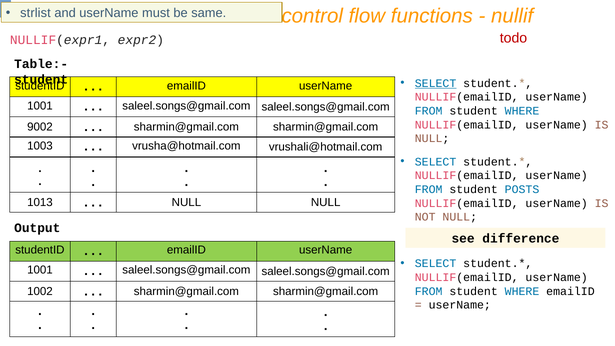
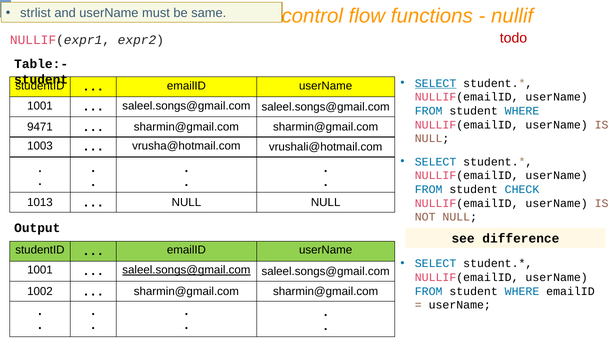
9002: 9002 -> 9471
POSTS: POSTS -> CHECK
saleel.songs@gmail.com at (186, 270) underline: none -> present
